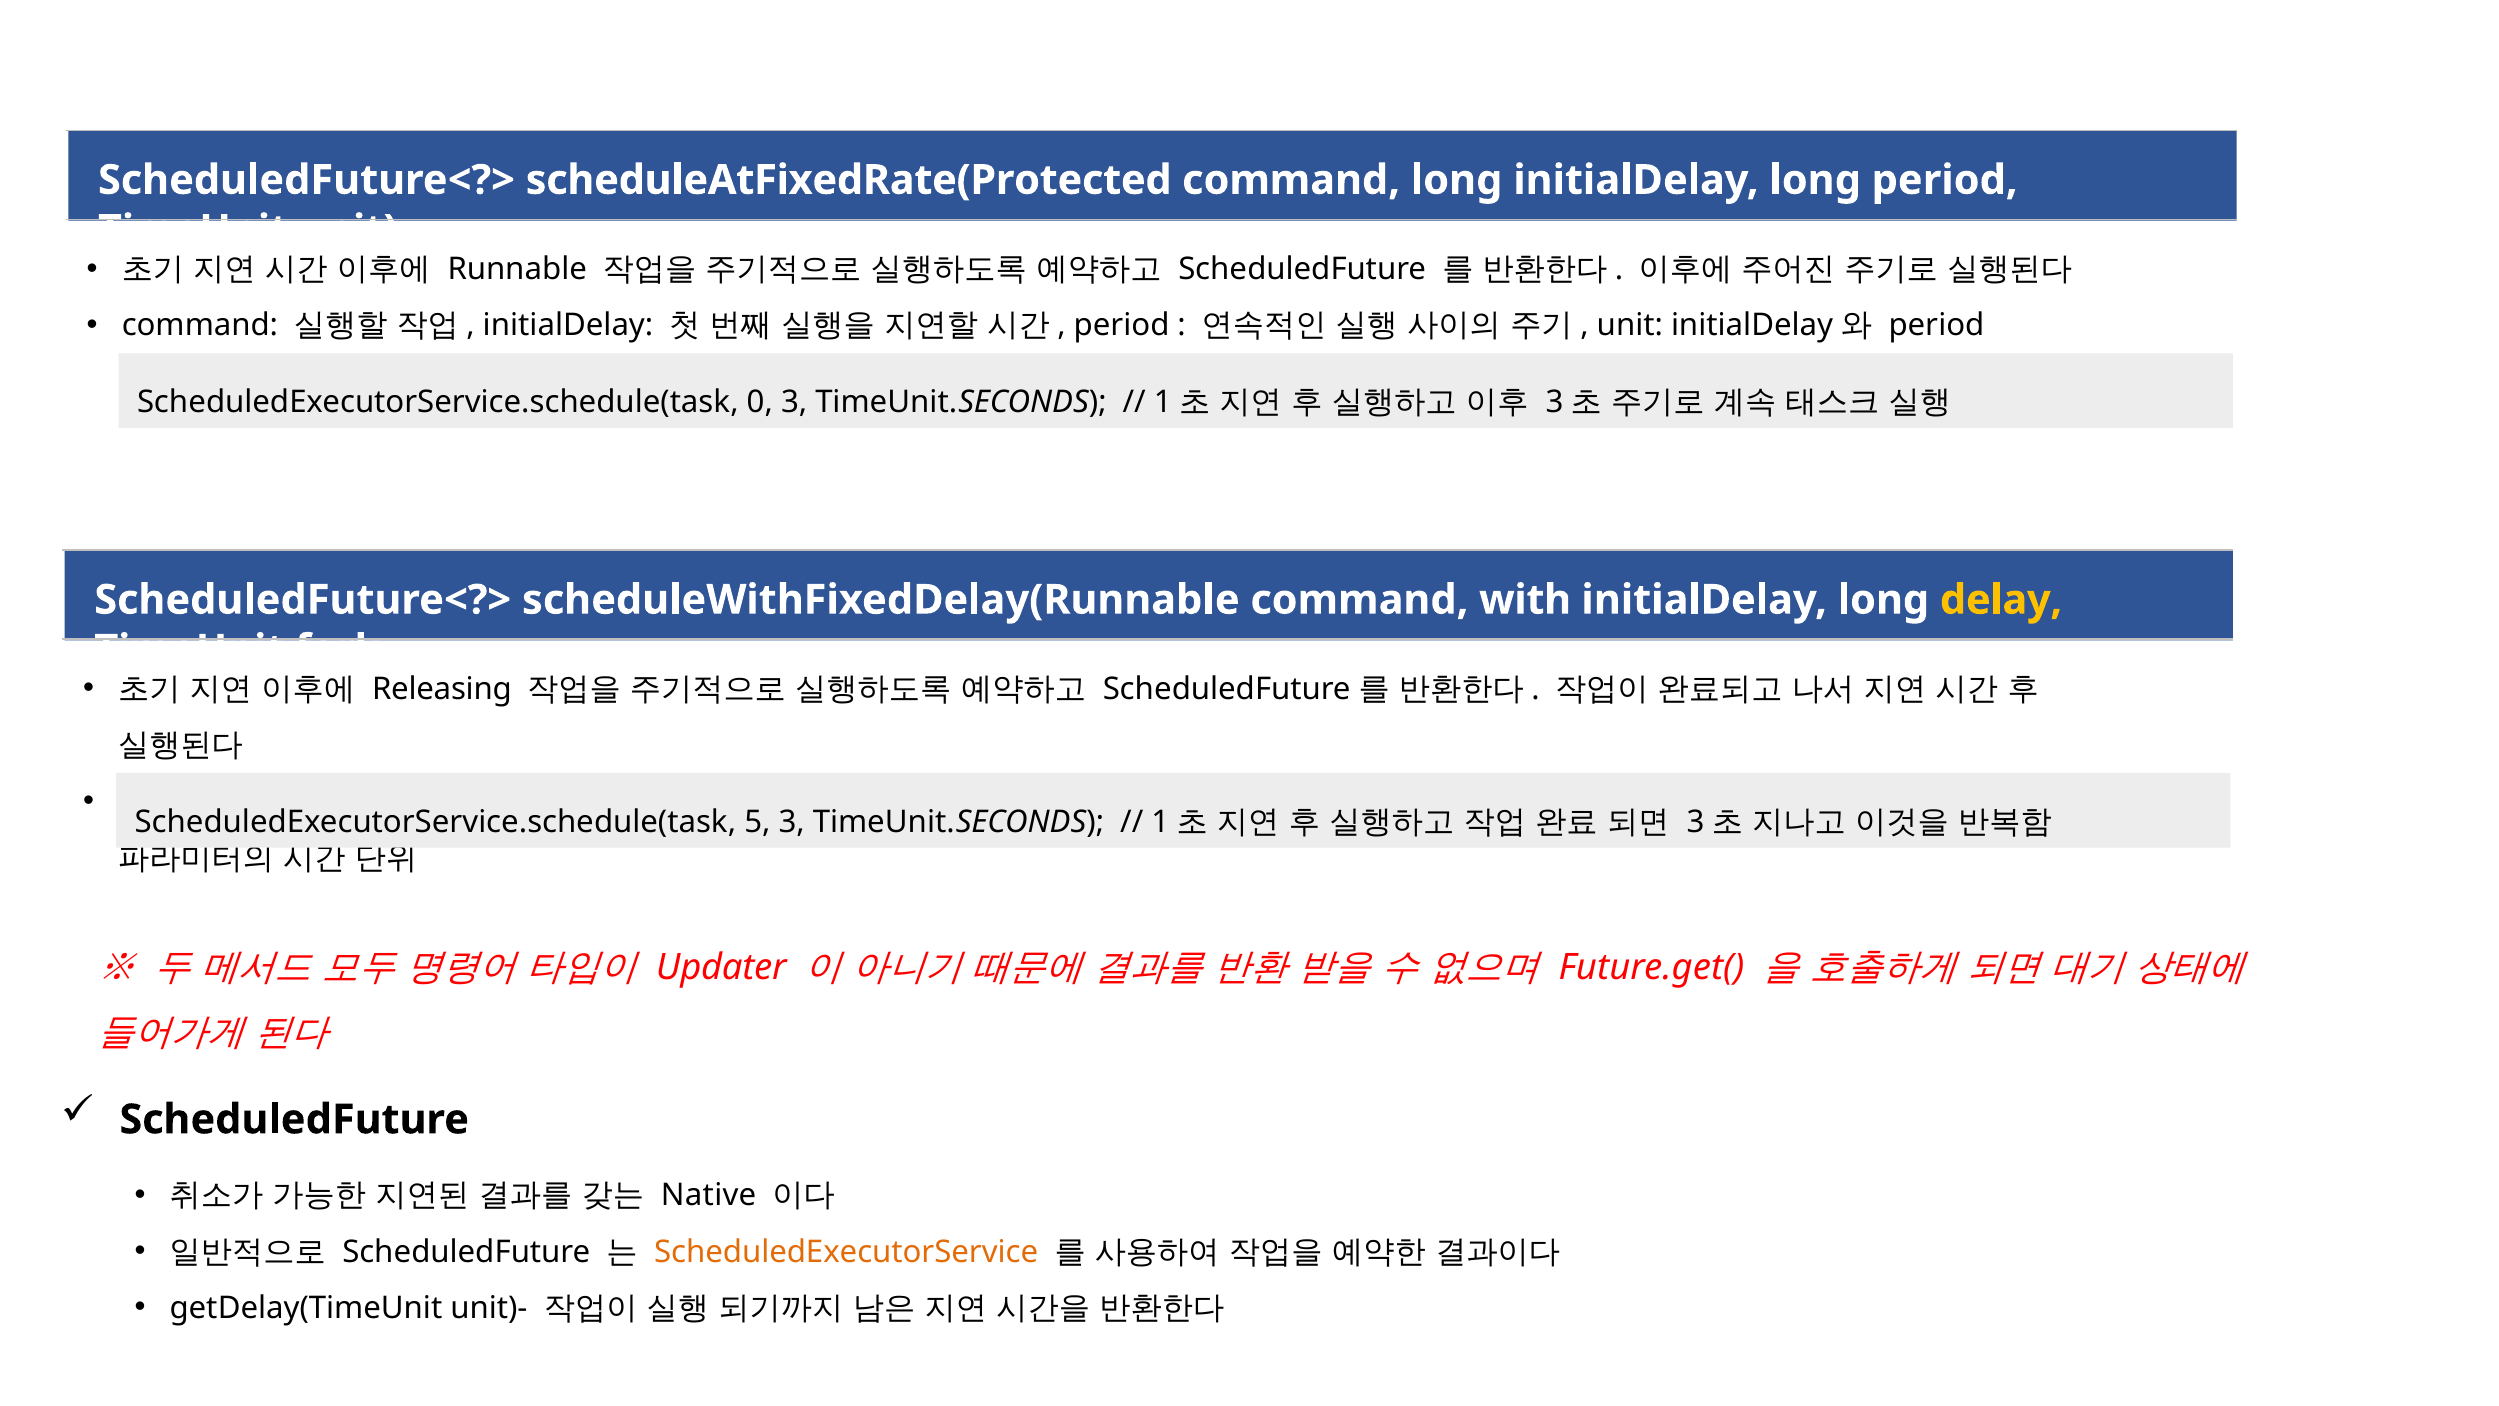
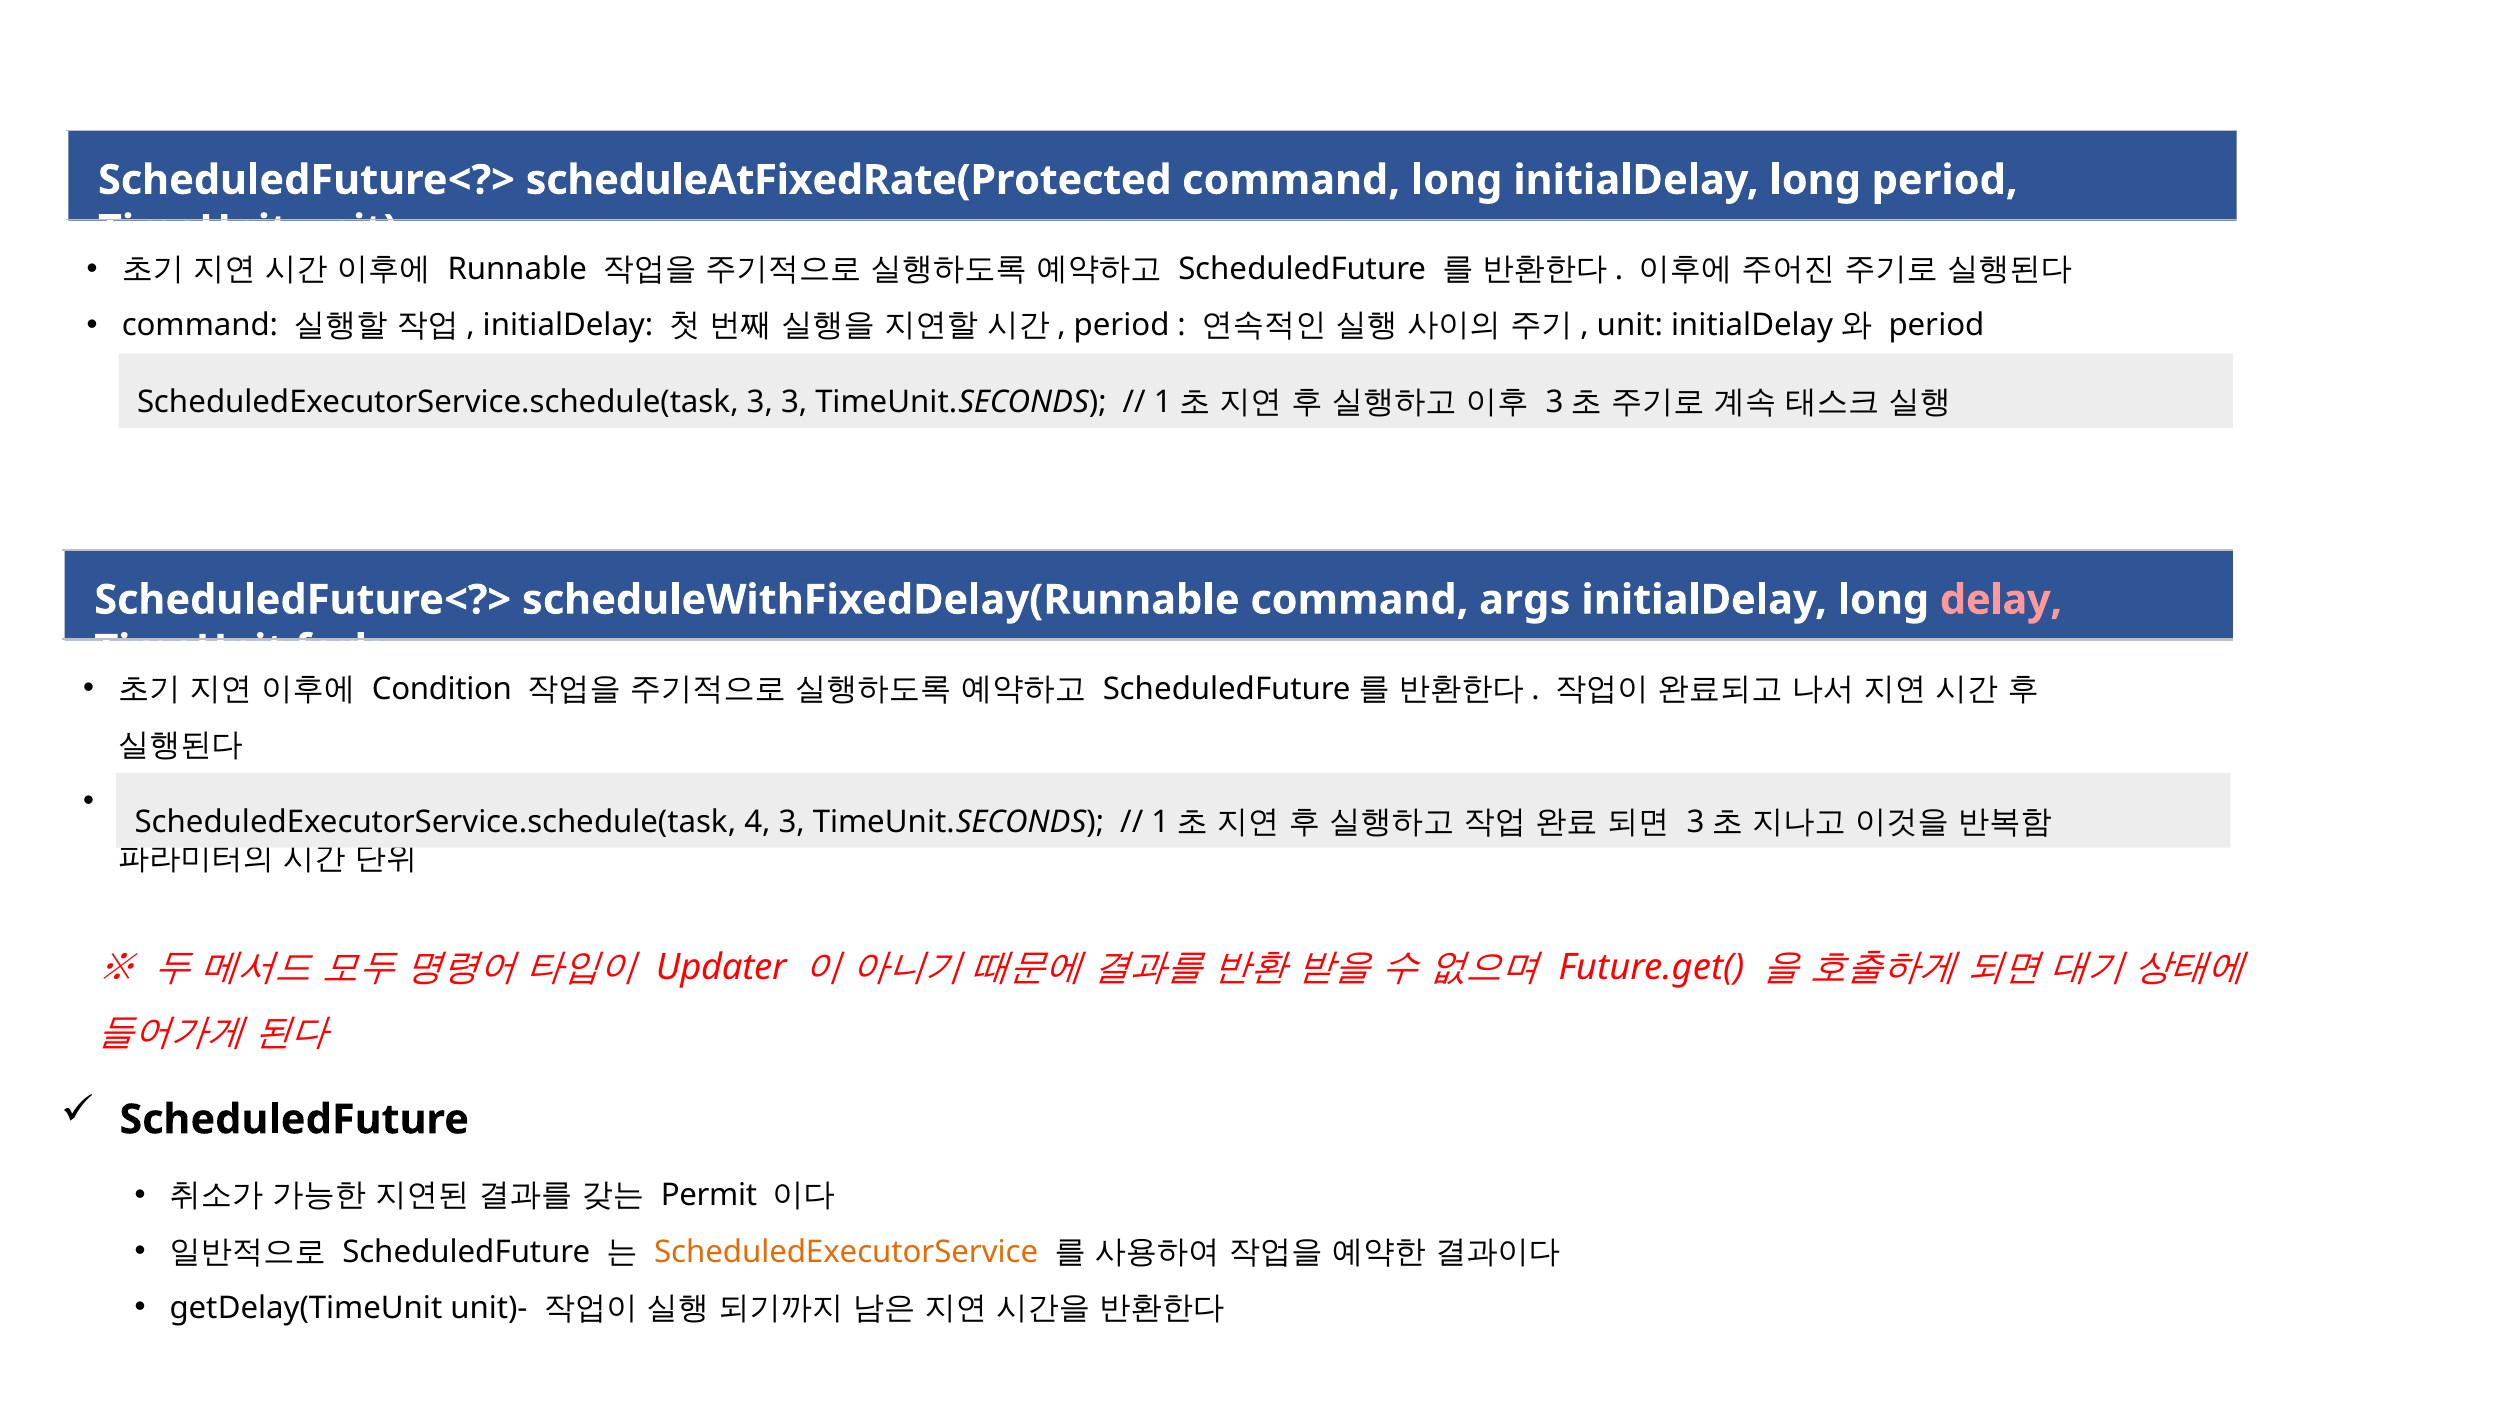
ScheduledExecutorService.schedule(task 0: 0 -> 3
with: with -> args
delay at (2001, 600) colour: yellow -> pink
Releasing: Releasing -> Condition
5: 5 -> 4
Native: Native -> Permit
